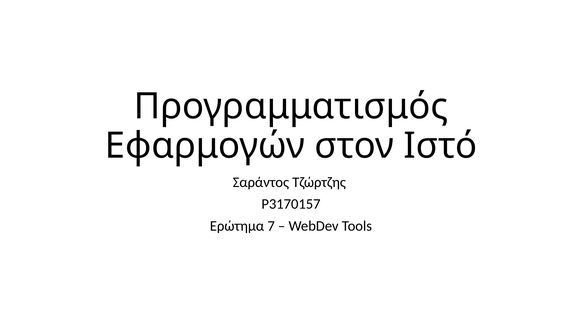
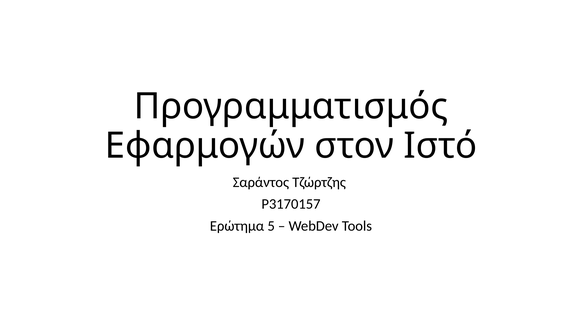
7: 7 -> 5
